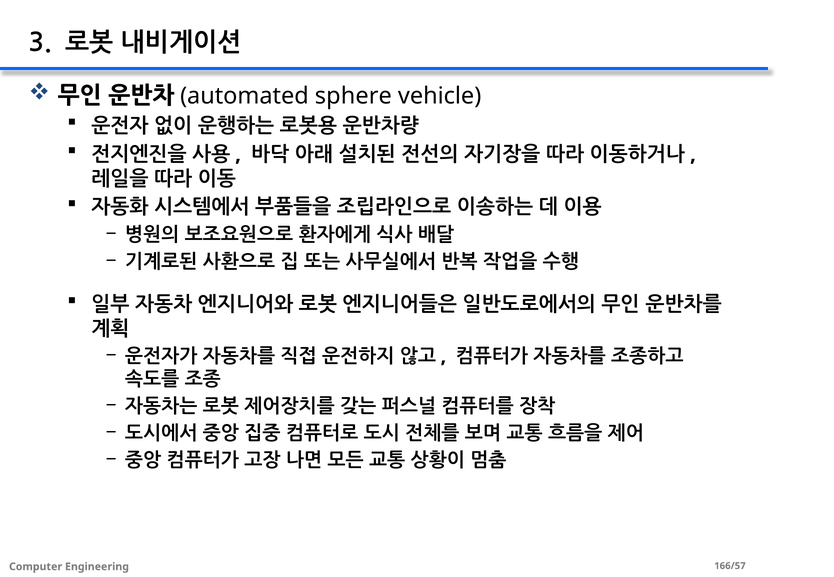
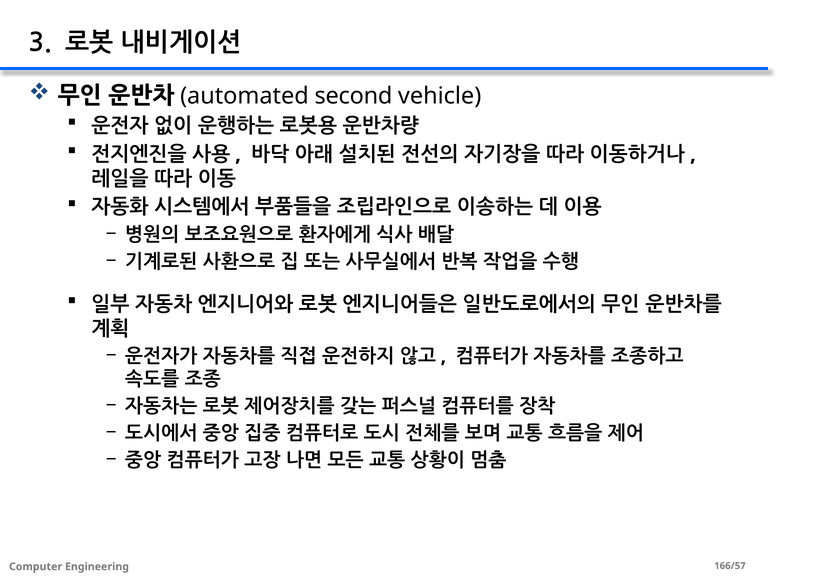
sphere: sphere -> second
